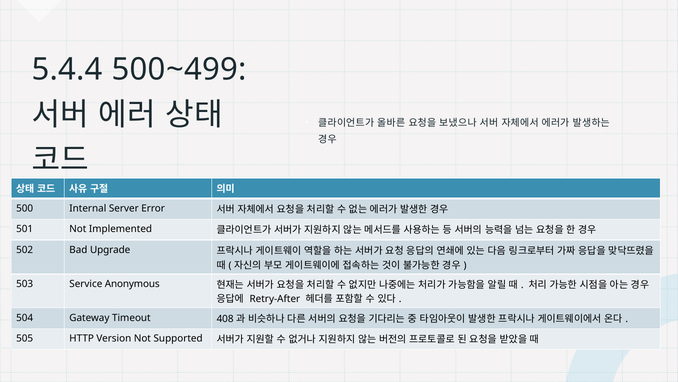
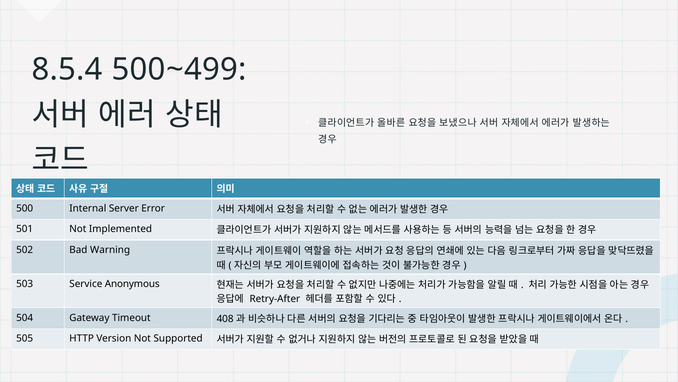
5.4.4: 5.4.4 -> 8.5.4
Upgrade: Upgrade -> Warning
